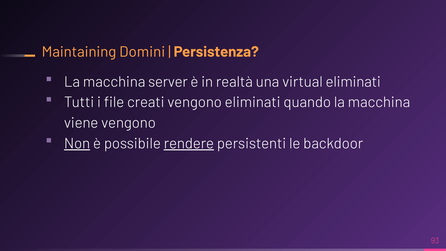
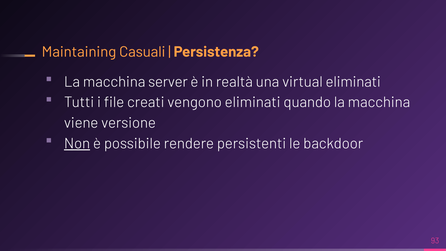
Domini: Domini -> Casuali
viene vengono: vengono -> versione
rendere underline: present -> none
